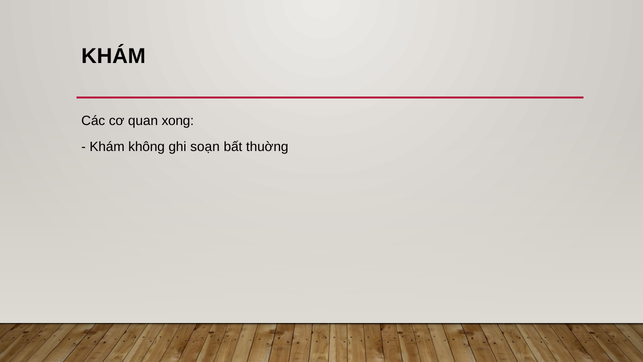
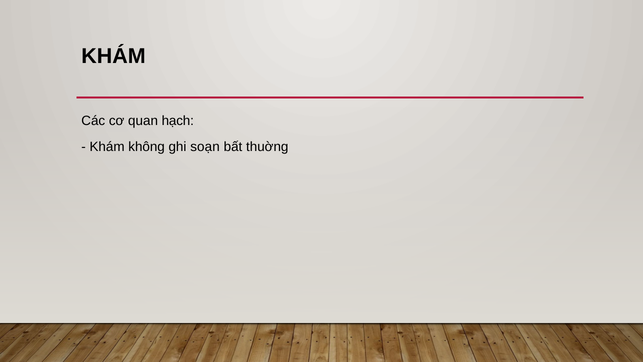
xong: xong -> hạch
